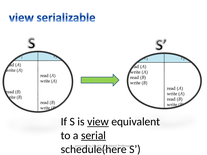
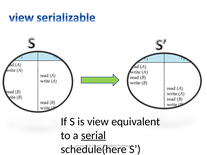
view underline: present -> none
